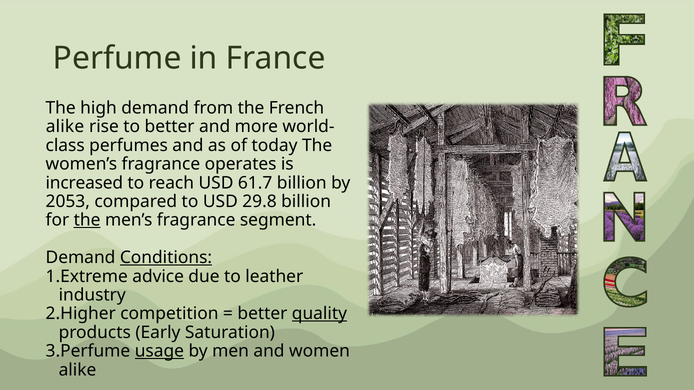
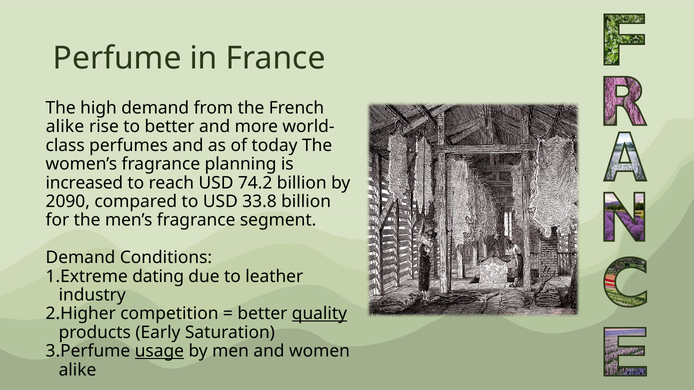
operates: operates -> planning
61.7: 61.7 -> 74.2
2053: 2053 -> 2090
29.8: 29.8 -> 33.8
the at (87, 220) underline: present -> none
Conditions underline: present -> none
advice: advice -> dating
